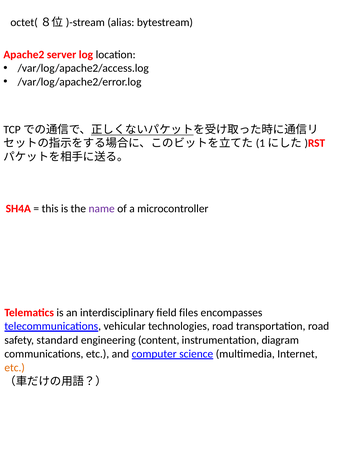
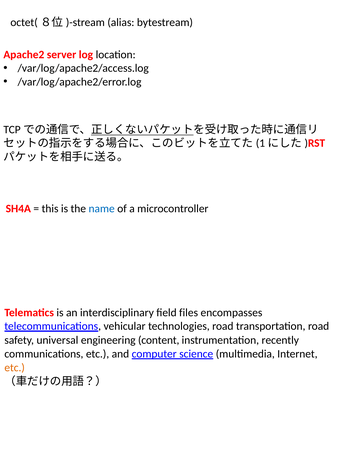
name colour: purple -> blue
standard: standard -> universal
diagram: diagram -> recently
